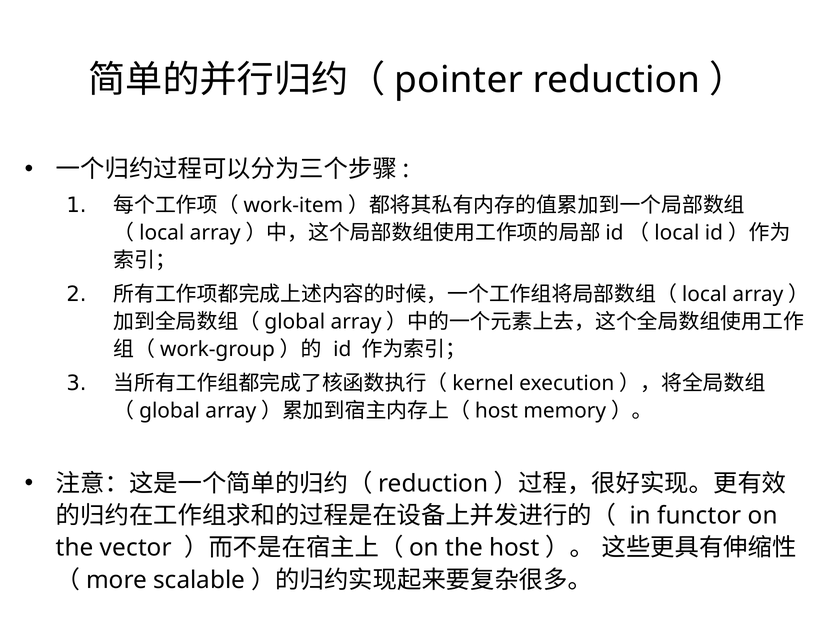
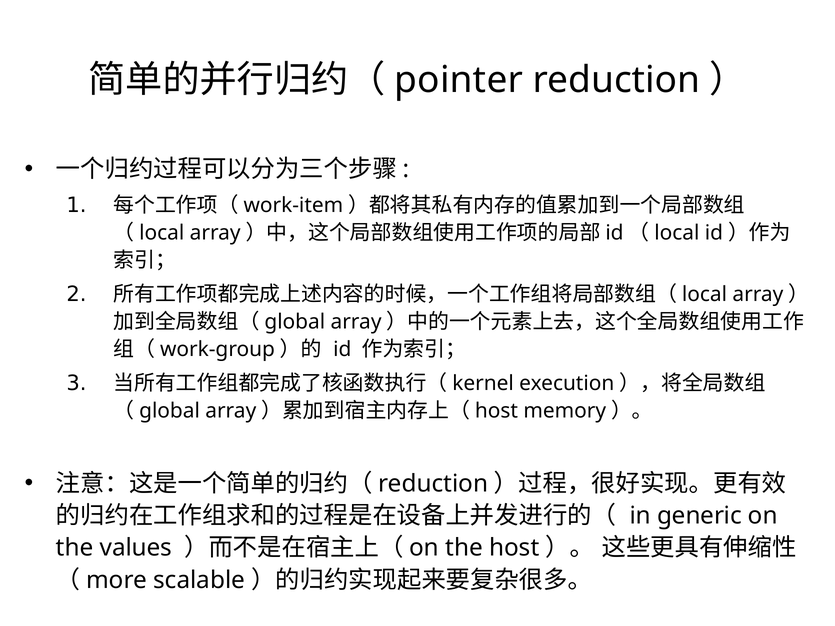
functor: functor -> generic
vector: vector -> values
